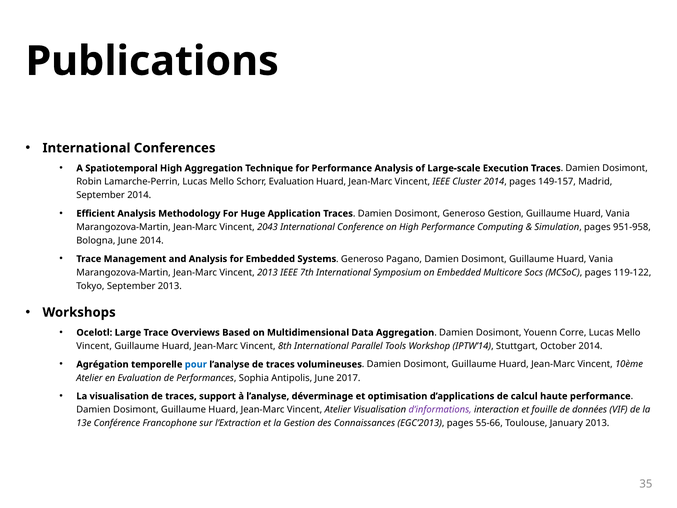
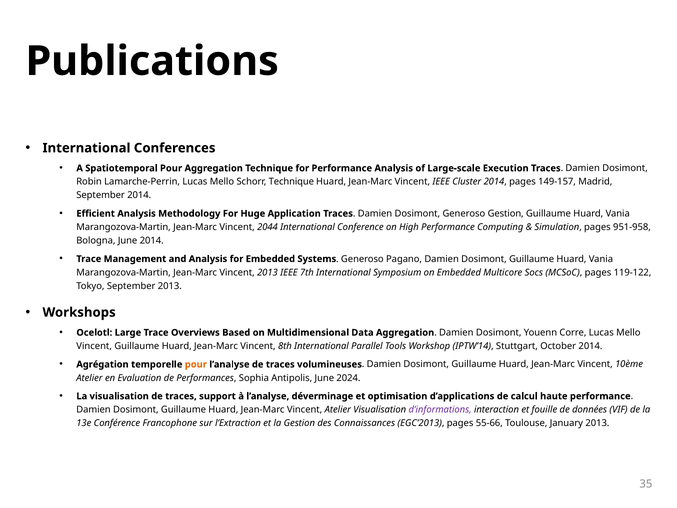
Spatiotemporal High: High -> Pour
Schorr Evaluation: Evaluation -> Technique
2043: 2043 -> 2044
pour at (196, 364) colour: blue -> orange
2017: 2017 -> 2024
